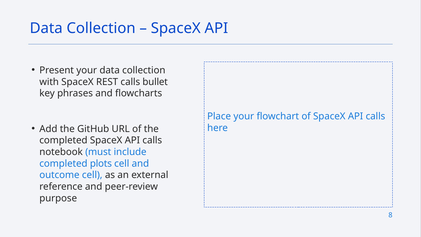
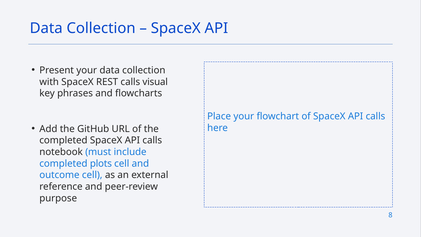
bullet: bullet -> visual
